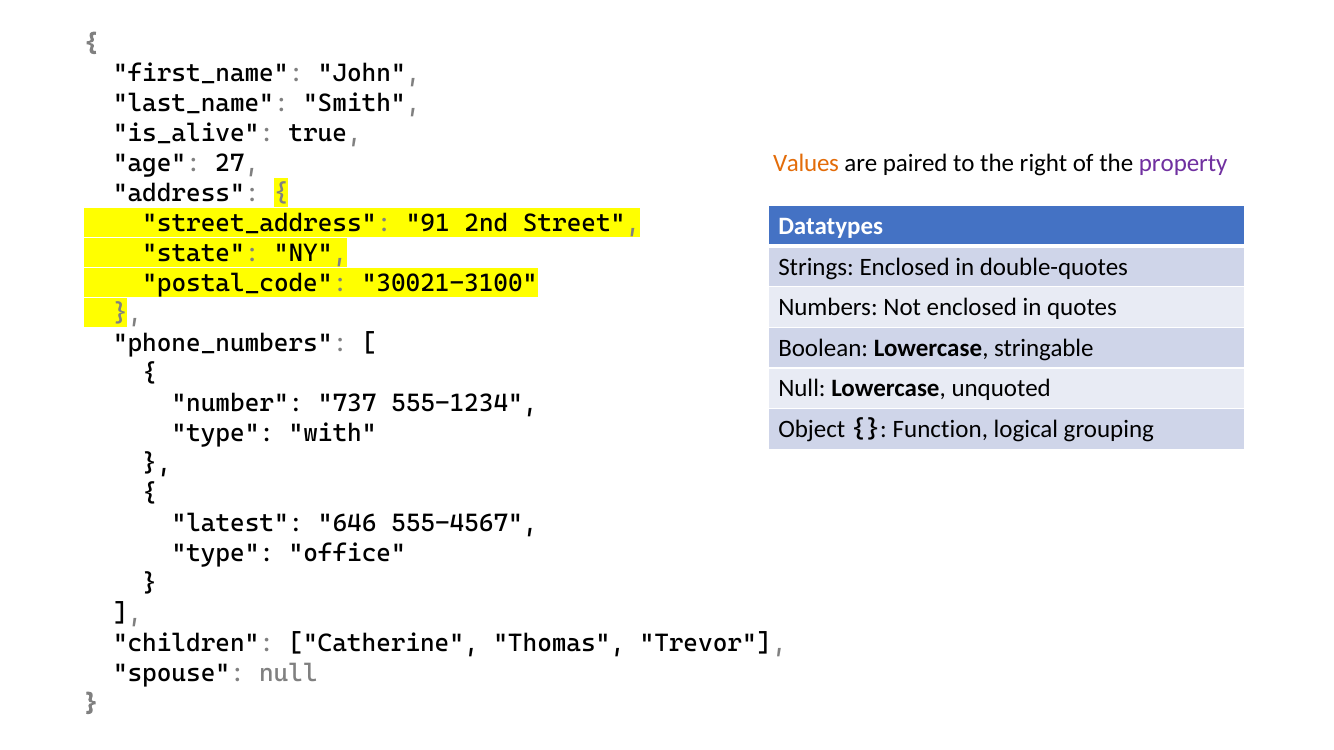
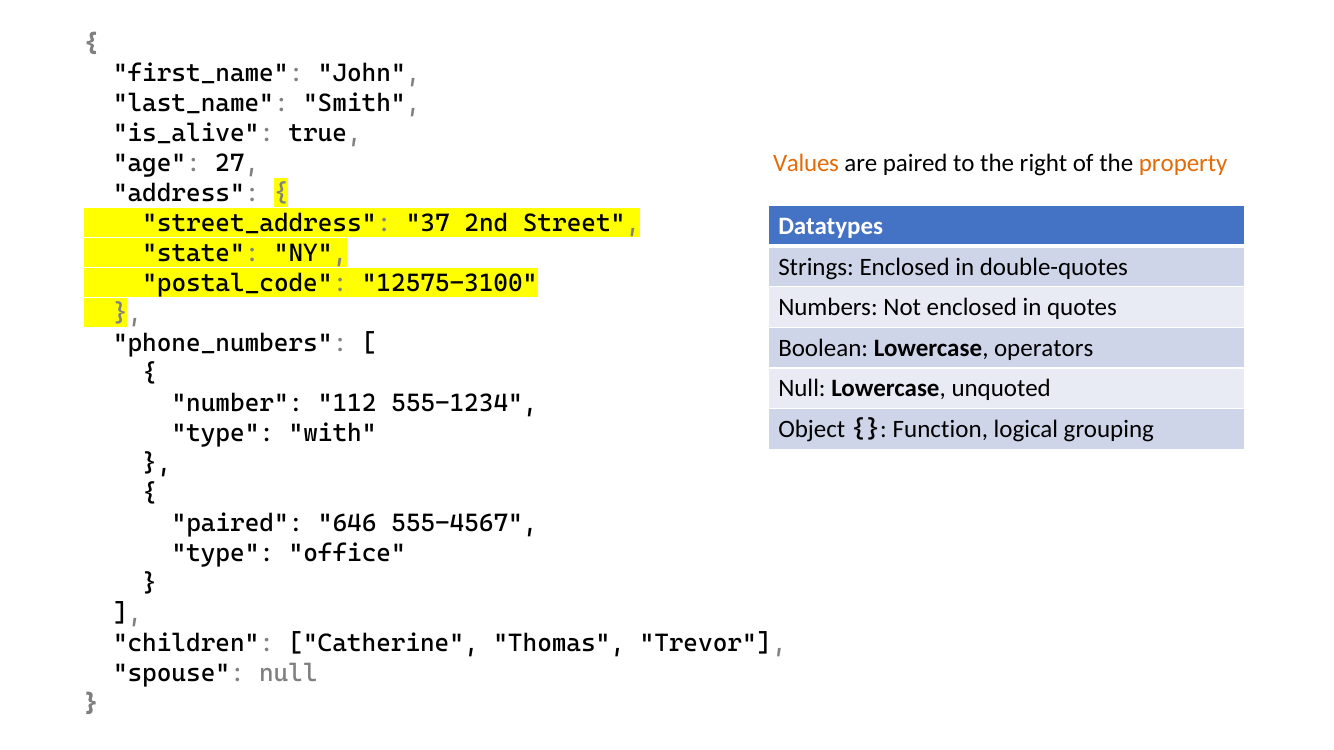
property colour: purple -> orange
91: 91 -> 37
30021-3100: 30021-3100 -> 12575-3100
stringable: stringable -> operators
737: 737 -> 112
latest at (238, 523): latest -> paired
